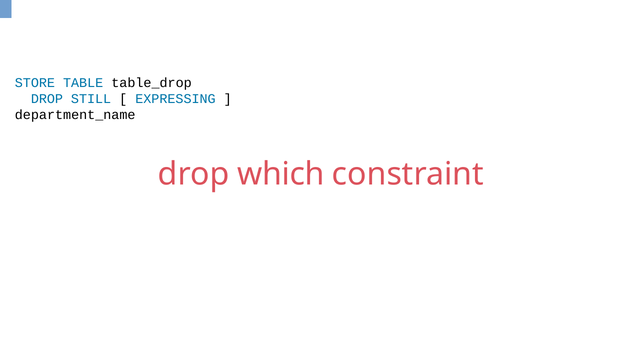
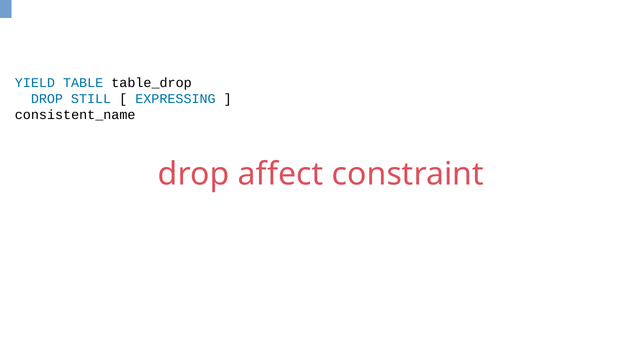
STORE: STORE -> YIELD
department_name: department_name -> consistent_name
which: which -> affect
